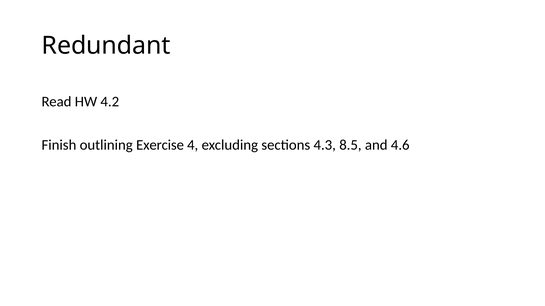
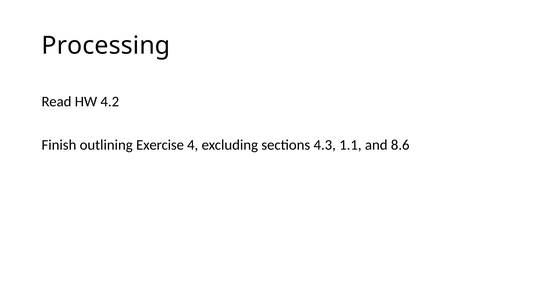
Redundant: Redundant -> Processing
8.5: 8.5 -> 1.1
4.6: 4.6 -> 8.6
